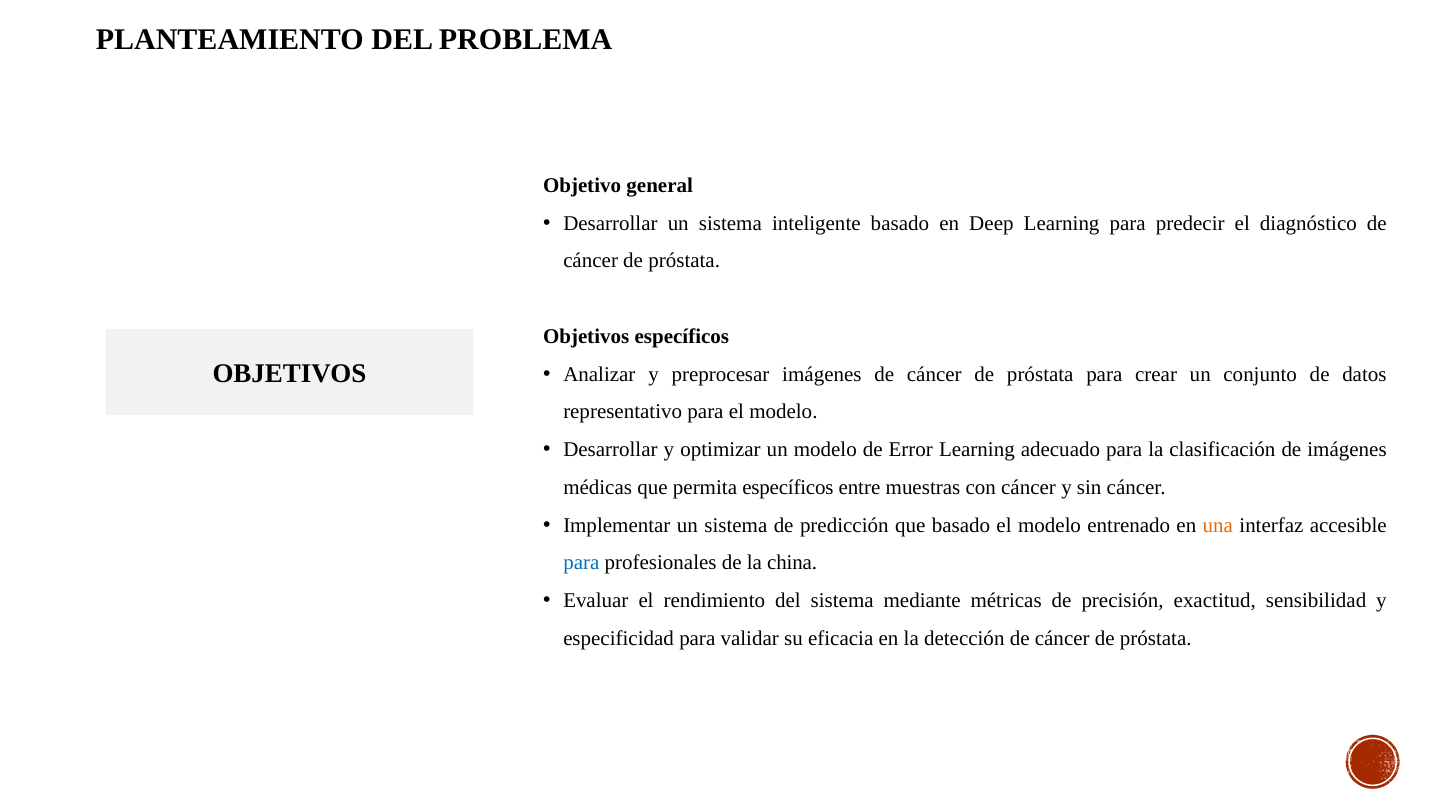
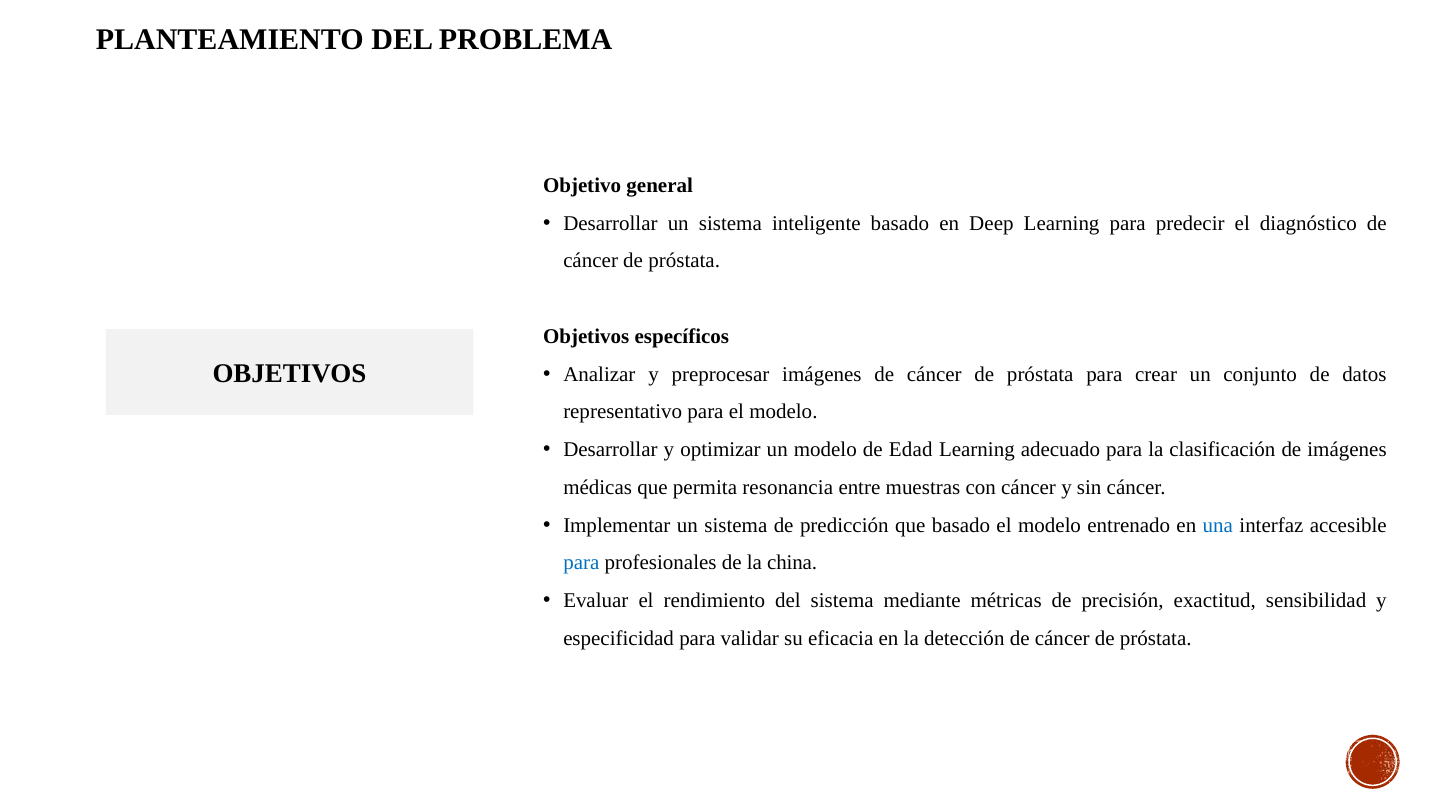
Error: Error -> Edad
permita específicos: específicos -> resonancia
una colour: orange -> blue
